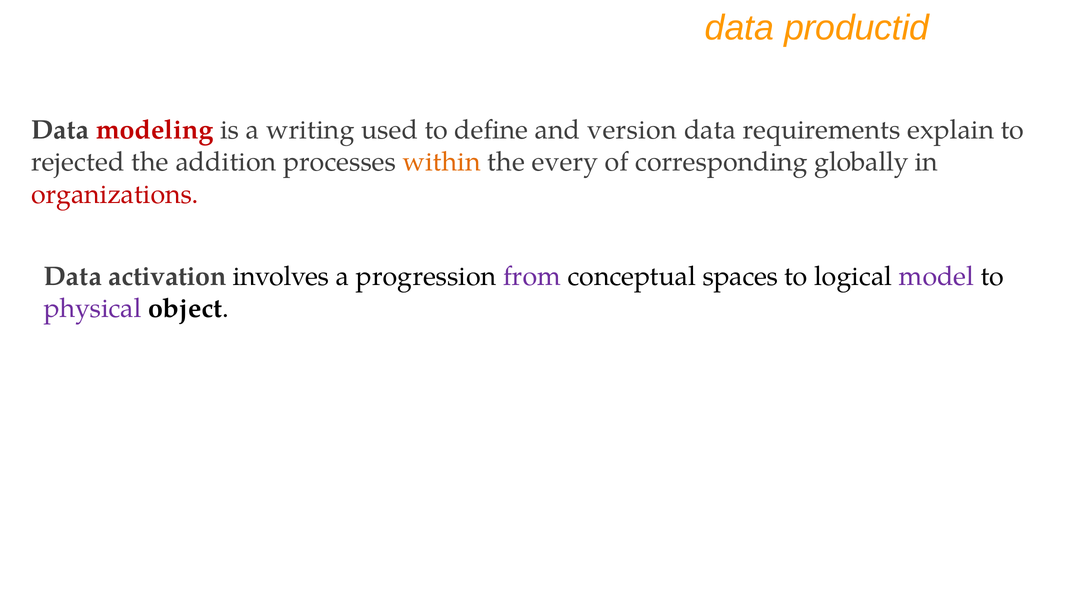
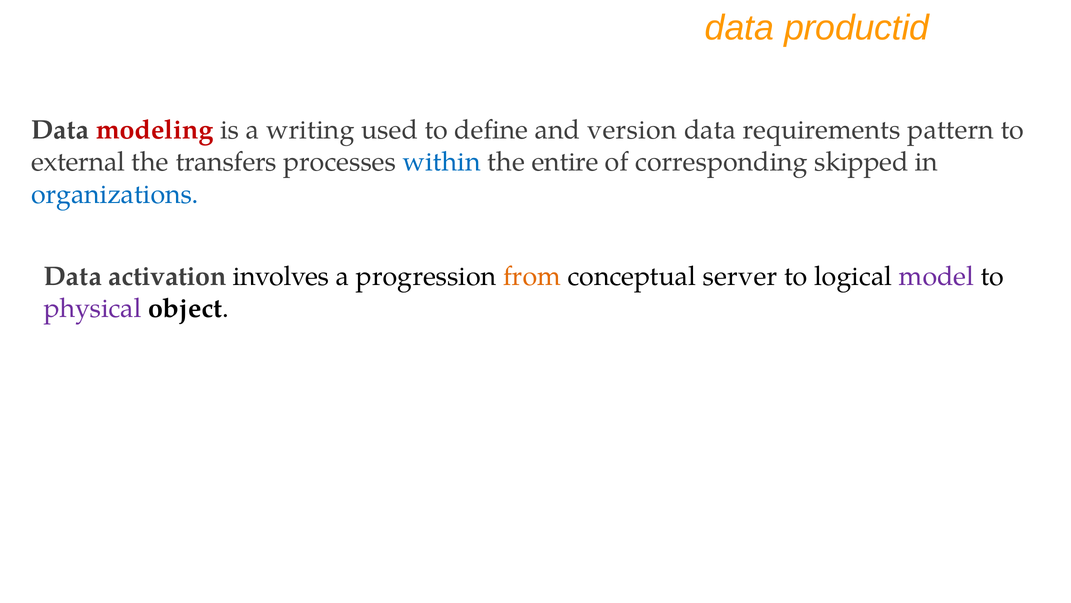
explain: explain -> pattern
rejected: rejected -> external
addition: addition -> transfers
within colour: orange -> blue
every: every -> entire
globally: globally -> skipped
organizations colour: red -> blue
from colour: purple -> orange
spaces: spaces -> server
